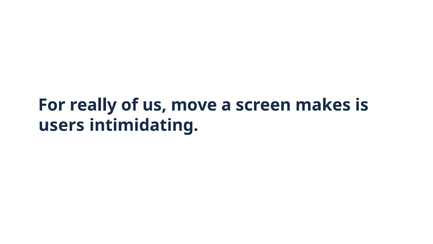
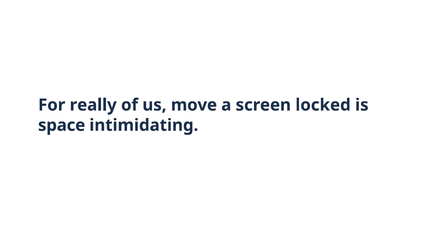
makes: makes -> locked
users: users -> space
